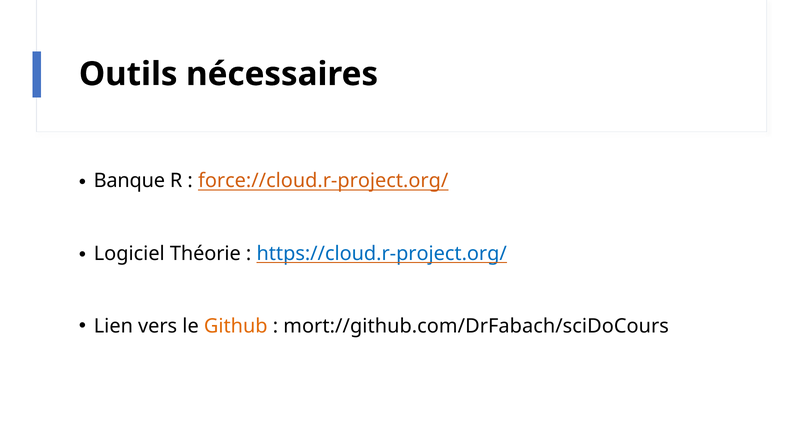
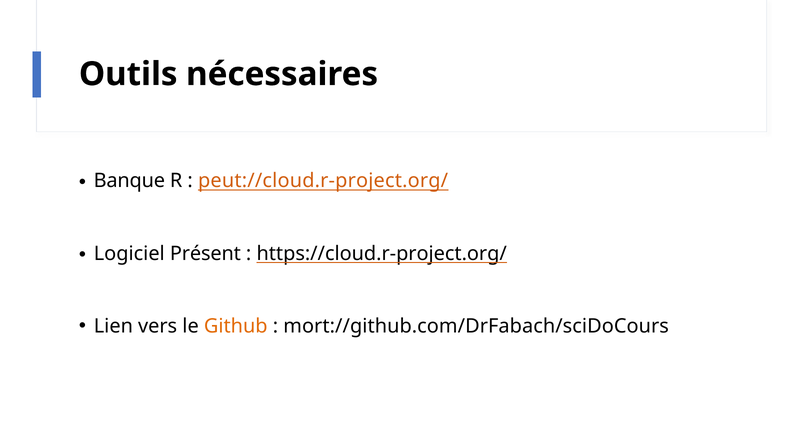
force://cloud.r-project.org/: force://cloud.r-project.org/ -> peut://cloud.r-project.org/
Théorie: Théorie -> Présent
https://cloud.r-project.org/ colour: blue -> black
